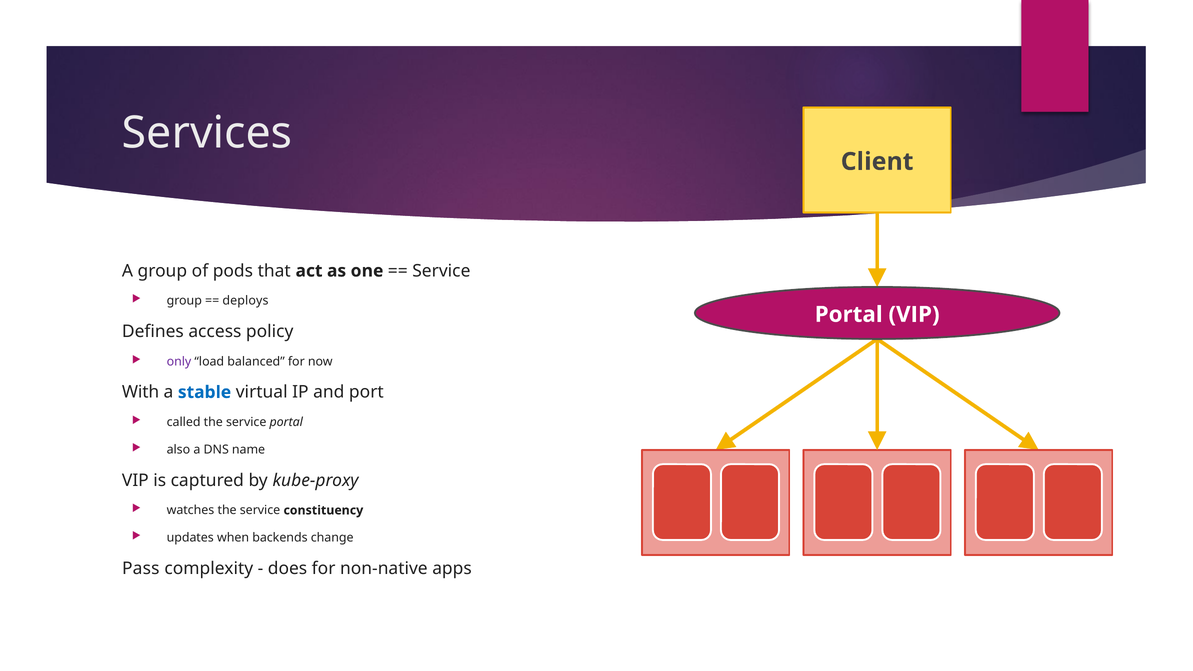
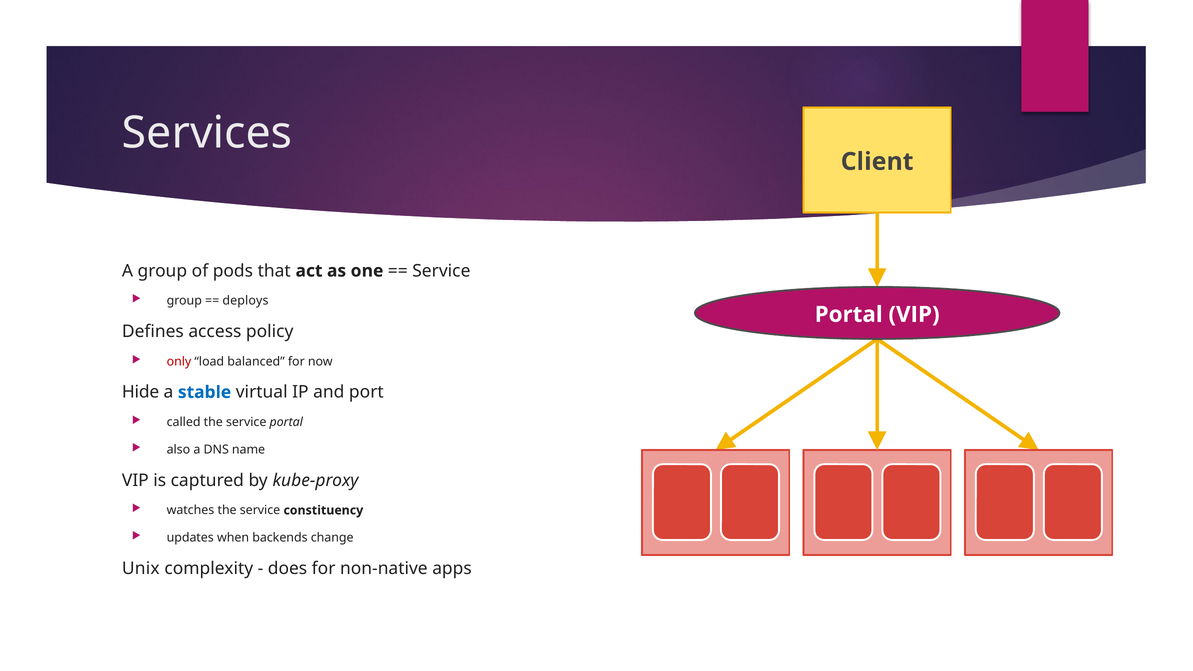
only colour: purple -> red
With: With -> Hide
Pass: Pass -> Unix
